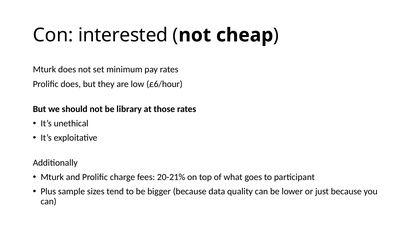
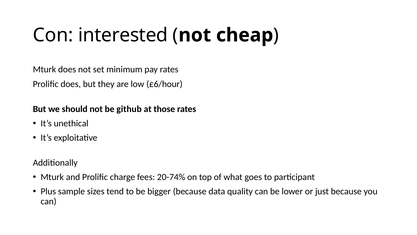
library: library -> github
20-21%: 20-21% -> 20-74%
